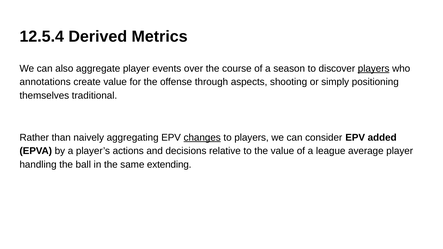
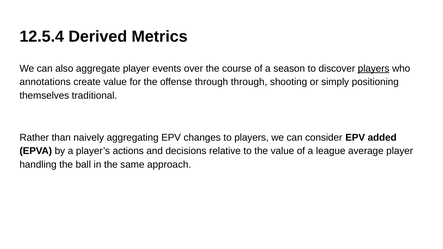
through aspects: aspects -> through
changes underline: present -> none
extending: extending -> approach
